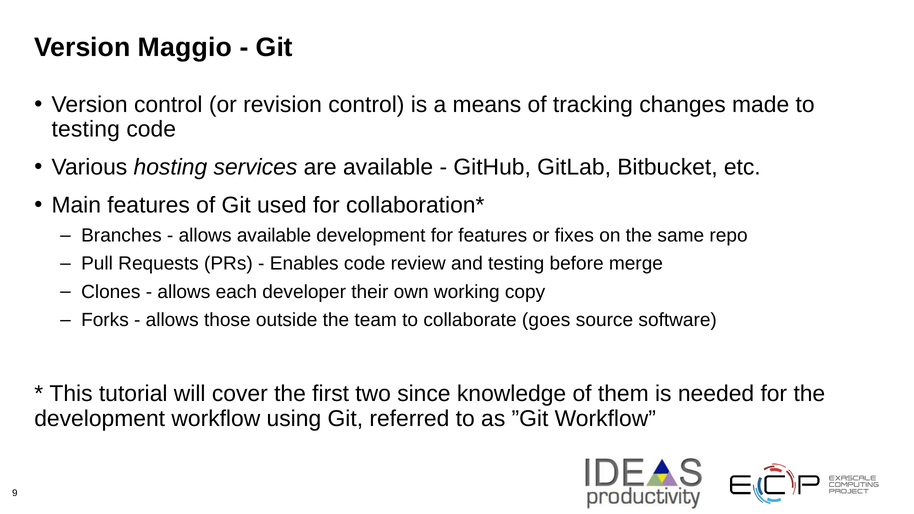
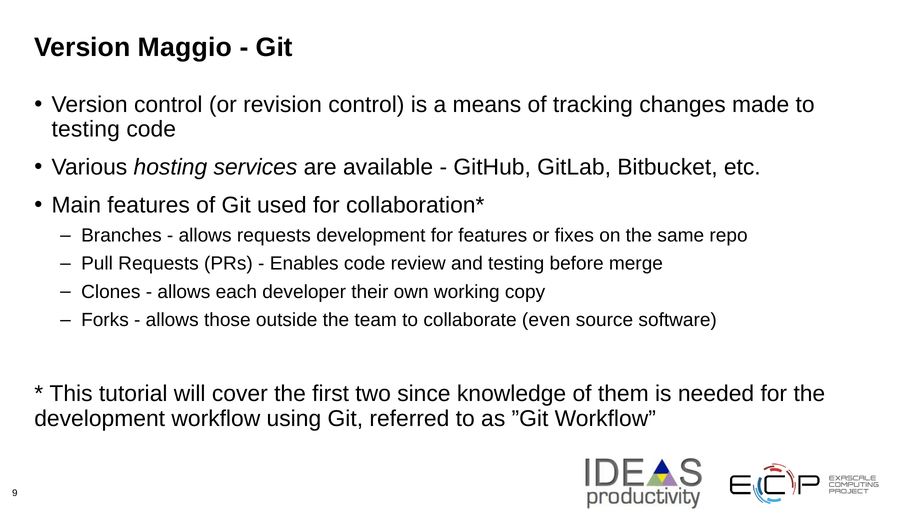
allows available: available -> requests
goes: goes -> even
